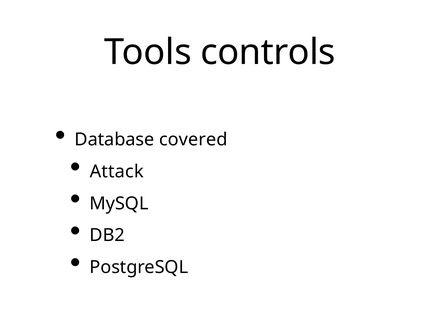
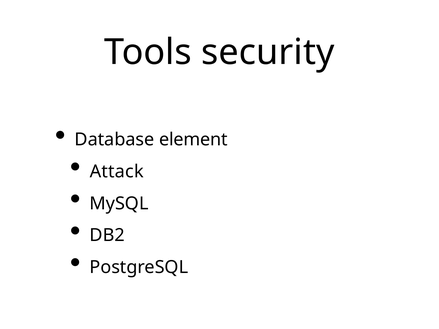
controls: controls -> security
covered: covered -> element
